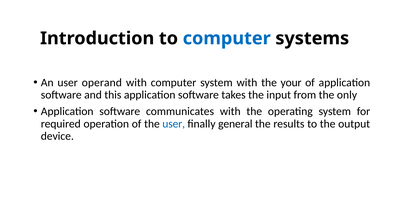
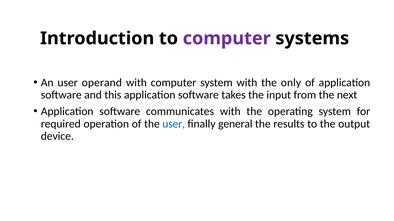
computer at (227, 38) colour: blue -> purple
your: your -> only
only: only -> next
